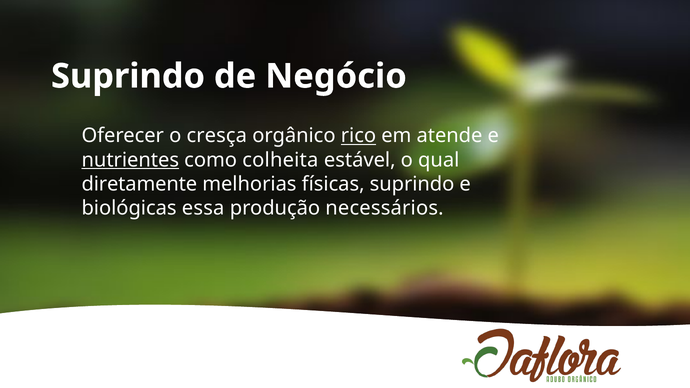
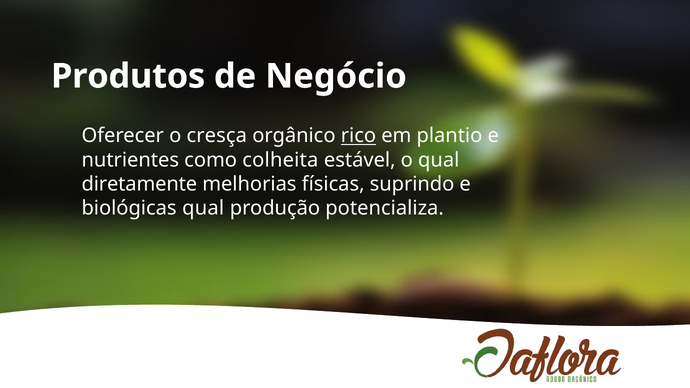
Suprindo at (128, 76): Suprindo -> Produtos
atende: atende -> plantio
nutrientes underline: present -> none
biológicas essa: essa -> qual
necessários: necessários -> potencializa
